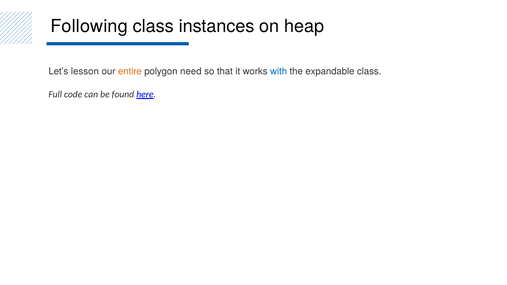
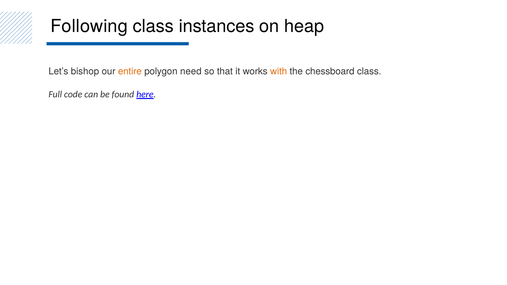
lesson: lesson -> bishop
with colour: blue -> orange
expandable: expandable -> chessboard
